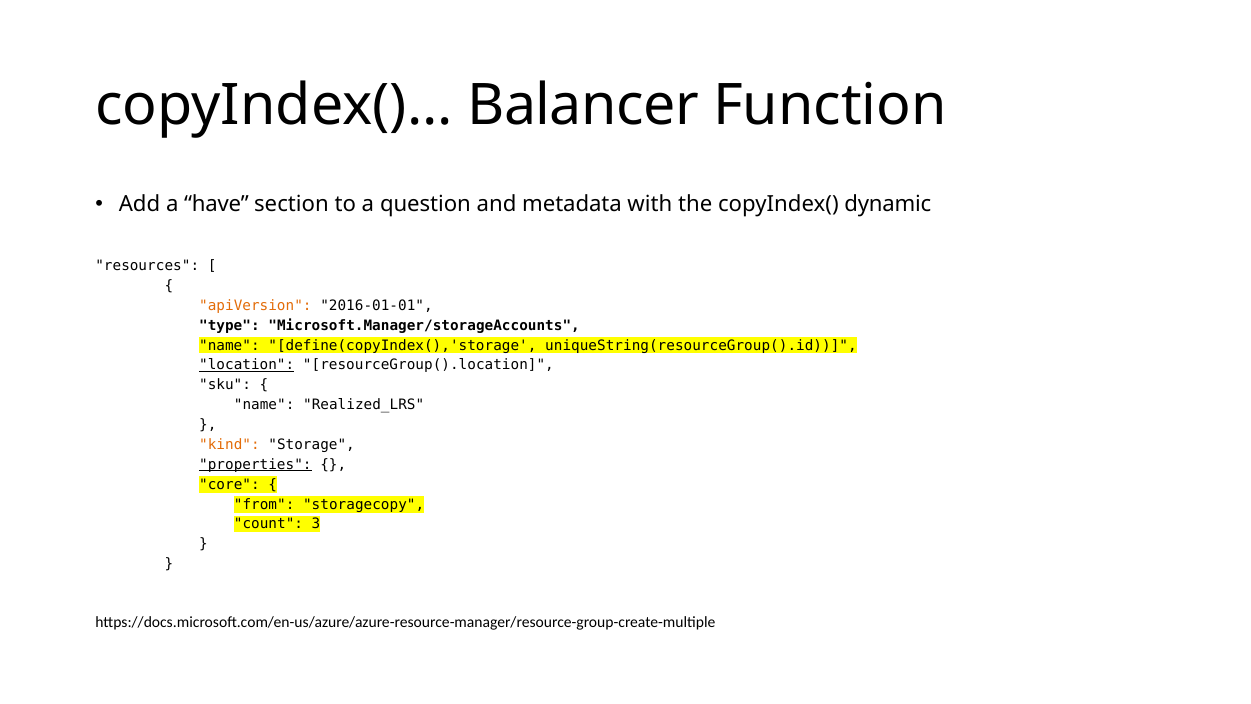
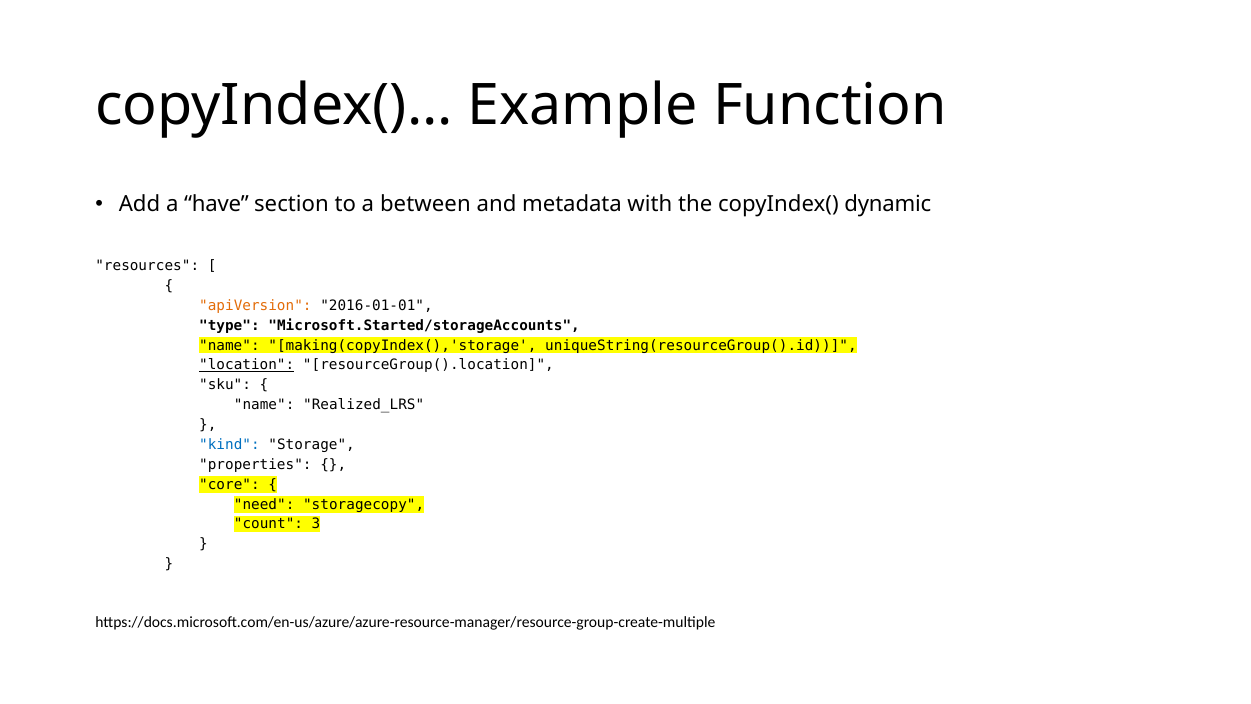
Balancer: Balancer -> Example
question: question -> between
Microsoft.Manager/storageAccounts: Microsoft.Manager/storageAccounts -> Microsoft.Started/storageAccounts
define(copyIndex(),'storage: define(copyIndex(),'storage -> making(copyIndex(),'storage
kind colour: orange -> blue
properties underline: present -> none
from: from -> need
